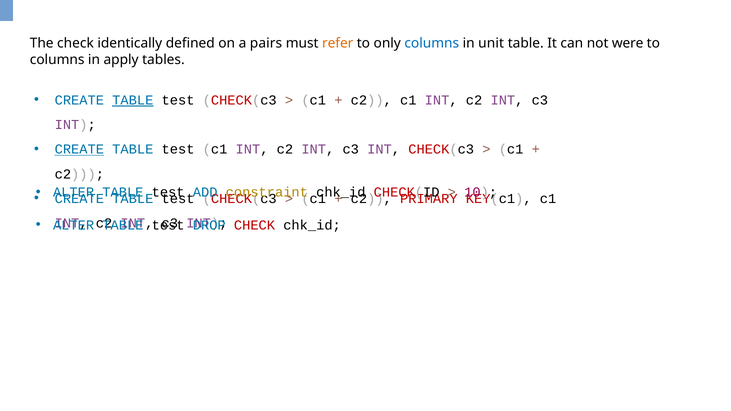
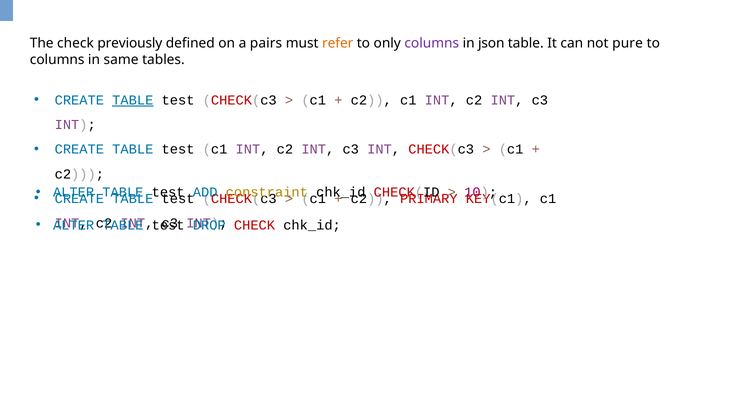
identically: identically -> previously
columns at (432, 43) colour: blue -> purple
unit: unit -> json
were: were -> pure
apply: apply -> same
CREATE at (79, 149) underline: present -> none
